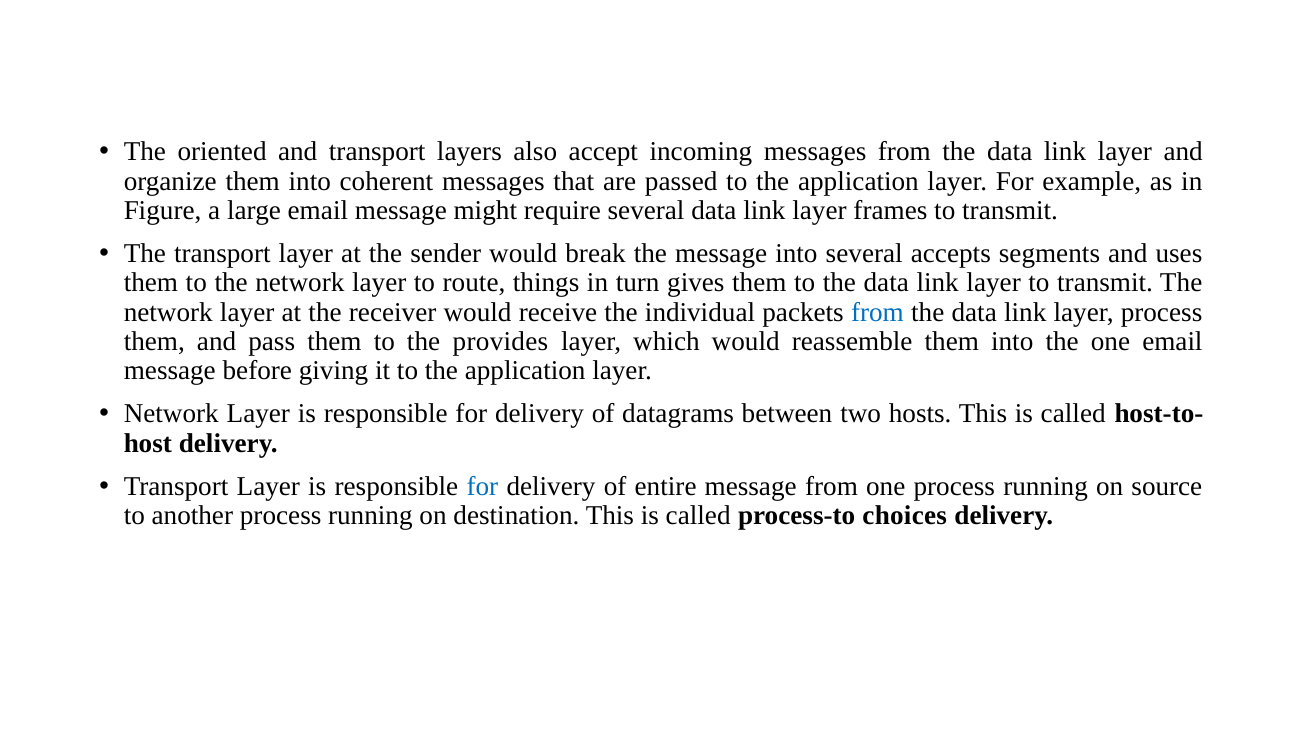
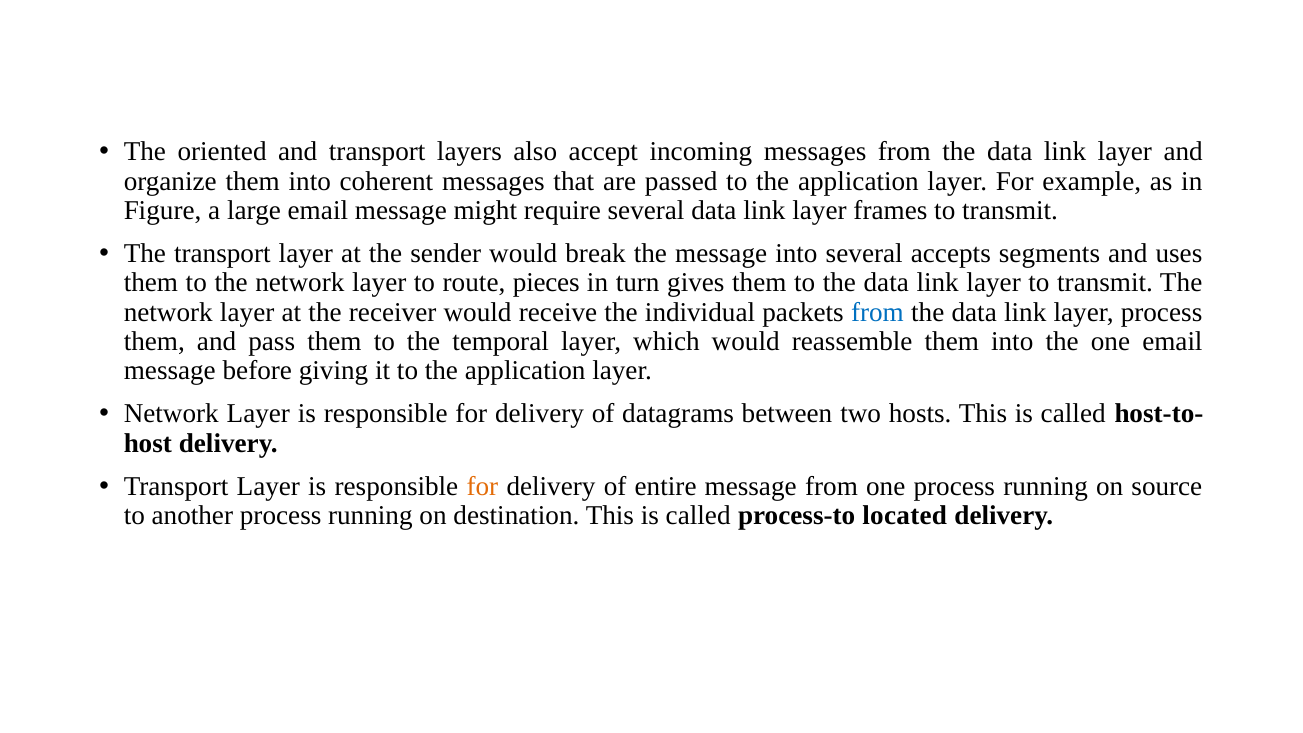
things: things -> pieces
provides: provides -> temporal
for at (482, 486) colour: blue -> orange
choices: choices -> located
